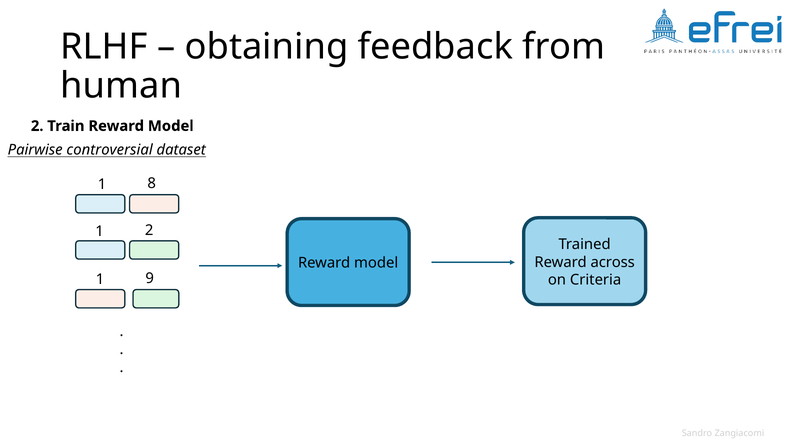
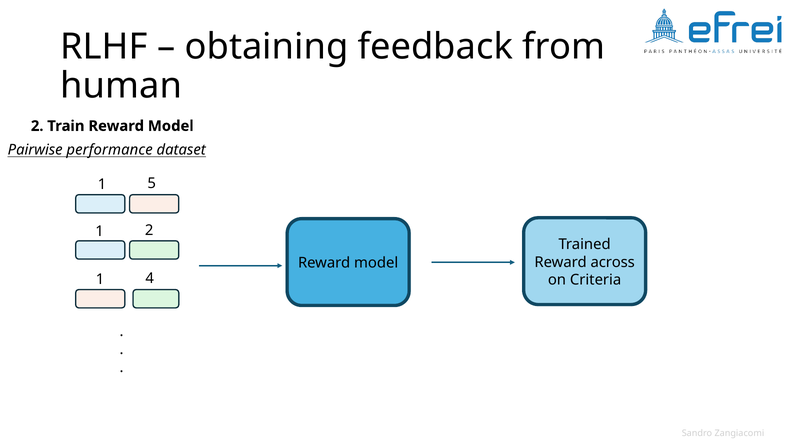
controversial: controversial -> performance
8: 8 -> 5
9: 9 -> 4
